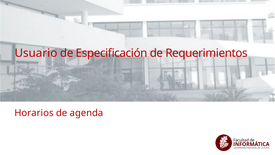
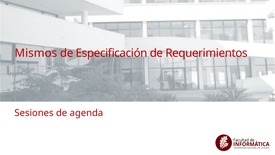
Usuario: Usuario -> Mismos
Horarios: Horarios -> Sesiones
